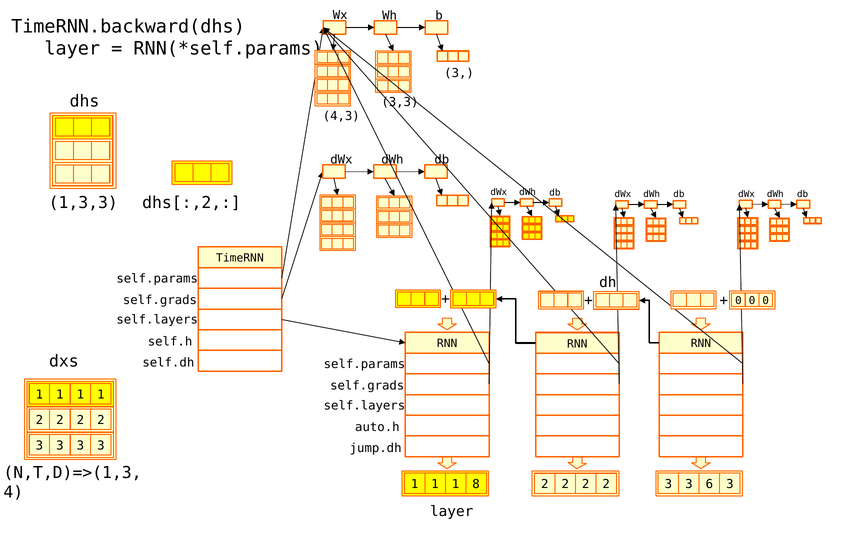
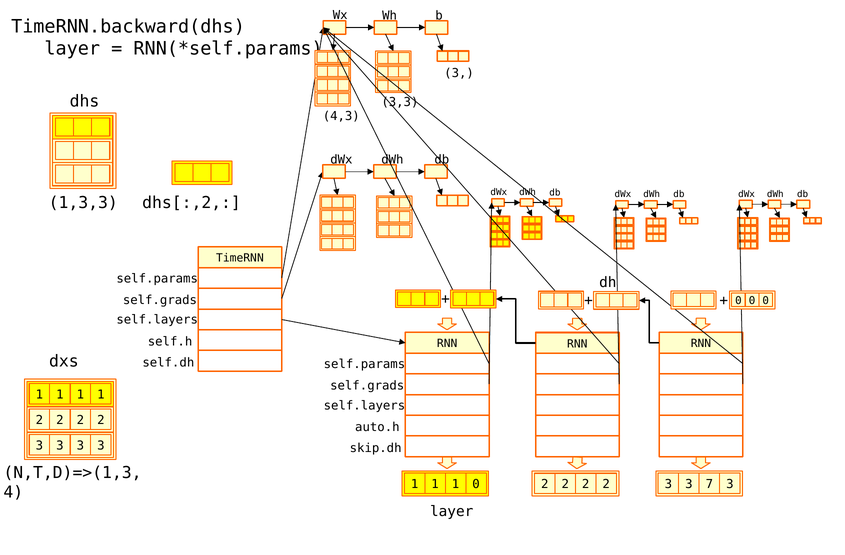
jump.dh: jump.dh -> skip.dh
1 8: 8 -> 0
6: 6 -> 7
